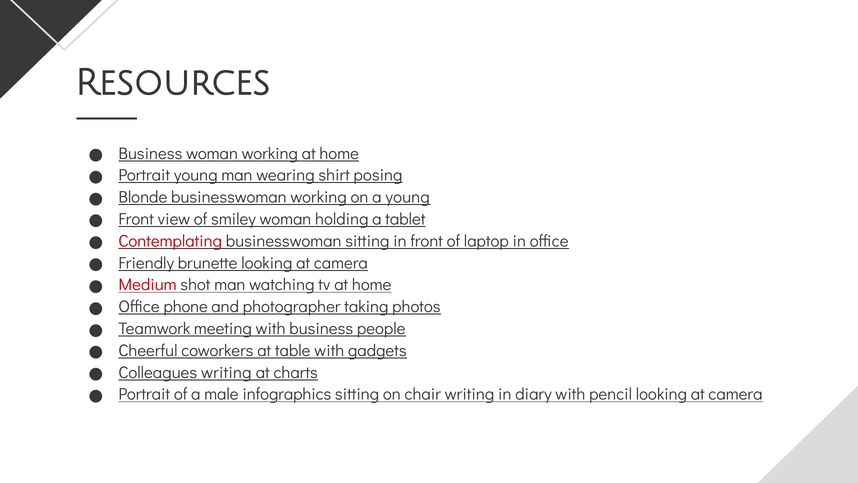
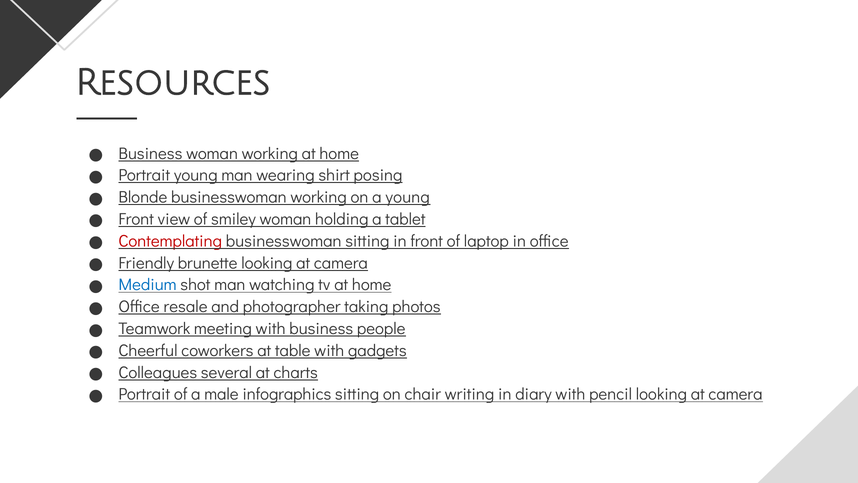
Medium colour: red -> blue
phone: phone -> resale
Colleagues writing: writing -> several
